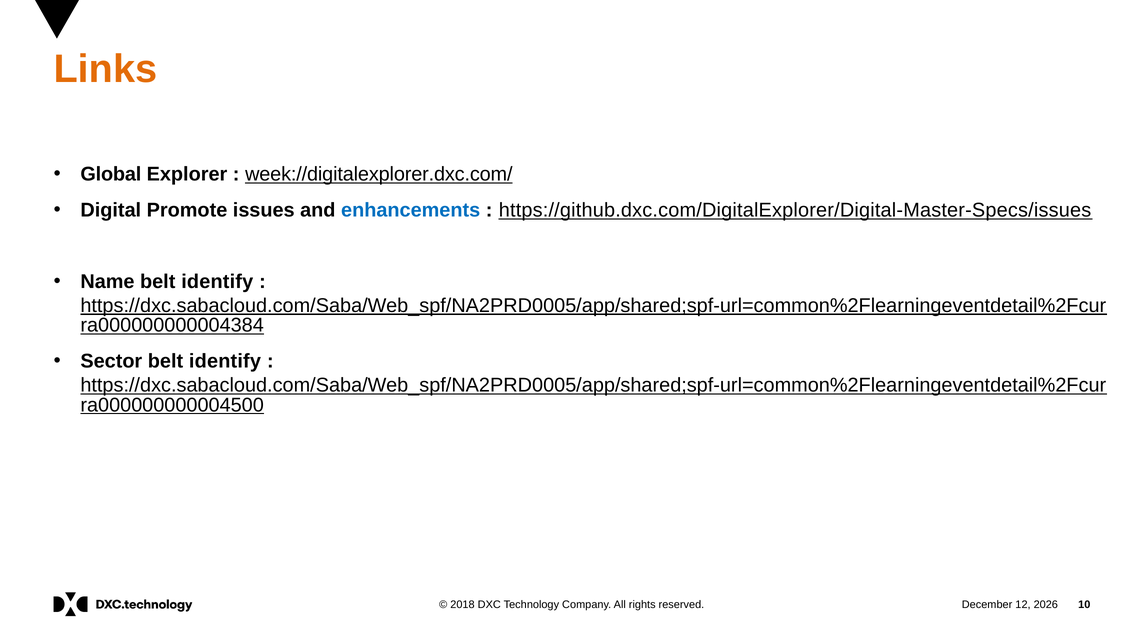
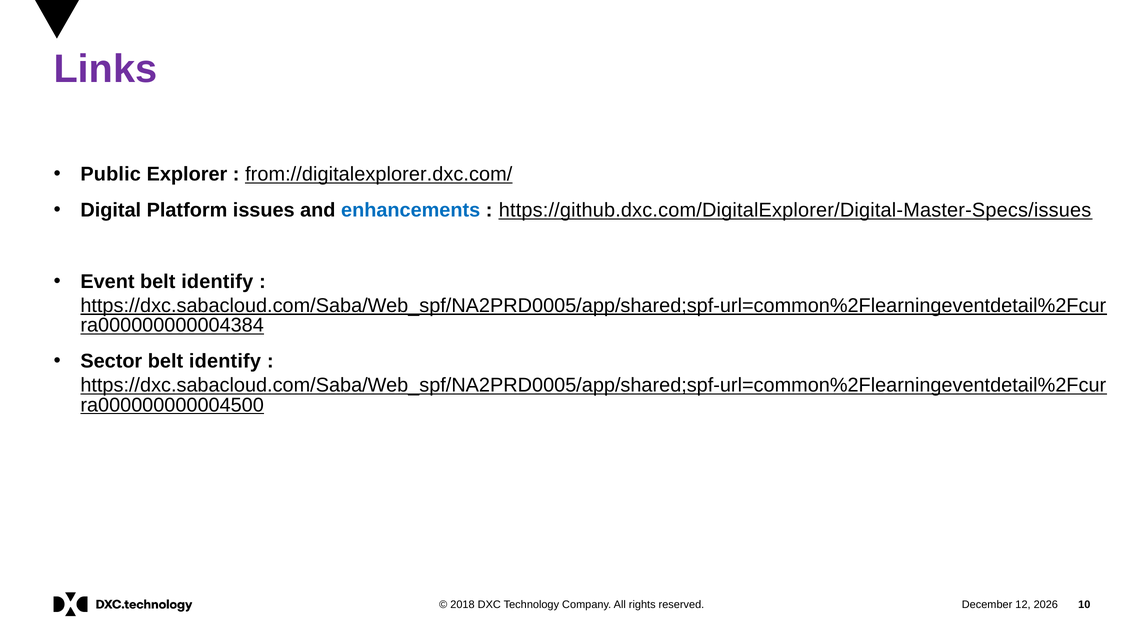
Links colour: orange -> purple
Global: Global -> Public
week://digitalexplorer.dxc.com/: week://digitalexplorer.dxc.com/ -> from://digitalexplorer.dxc.com/
Promote: Promote -> Platform
Name: Name -> Event
